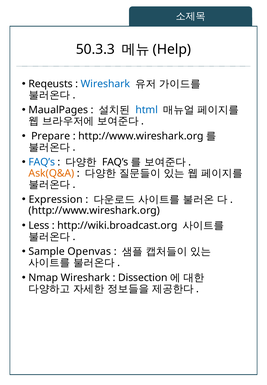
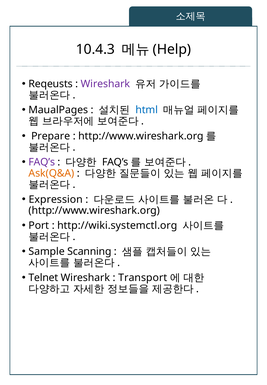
50.3.3: 50.3.3 -> 10.4.3
Wireshark at (105, 84) colour: blue -> purple
FAQ’s at (42, 162) colour: blue -> purple
Less: Less -> Port
http://wiki.broadcast.org: http://wiki.broadcast.org -> http://wiki.systemctl.org
Openvas: Openvas -> Scanning
Nmap: Nmap -> Telnet
Dissection: Dissection -> Transport
